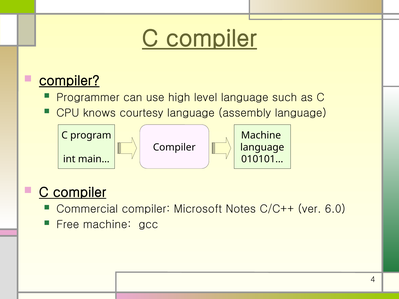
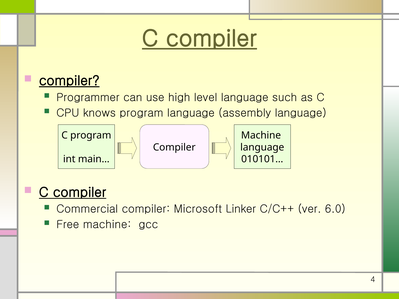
knows courtesy: courtesy -> program
Notes: Notes -> Linker
